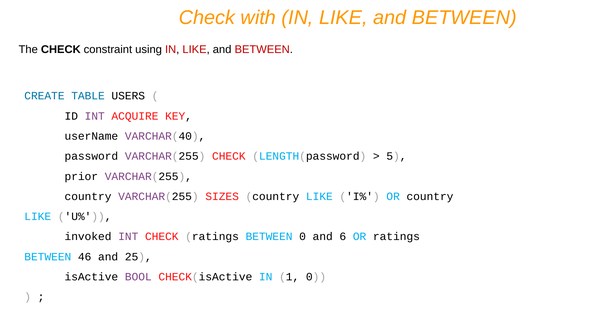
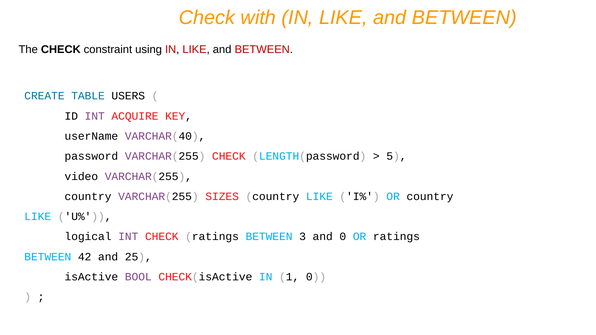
prior: prior -> video
invoked: invoked -> logical
BETWEEN 0: 0 -> 3
and 6: 6 -> 0
46: 46 -> 42
